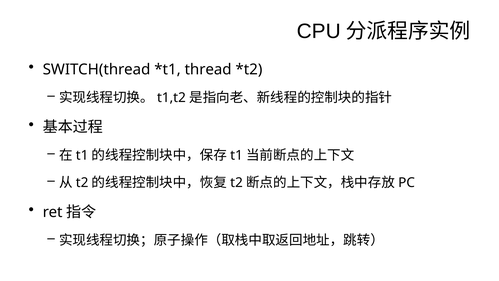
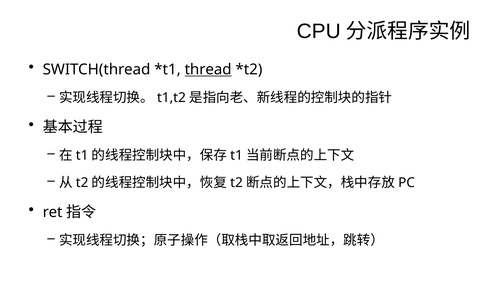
thread underline: none -> present
